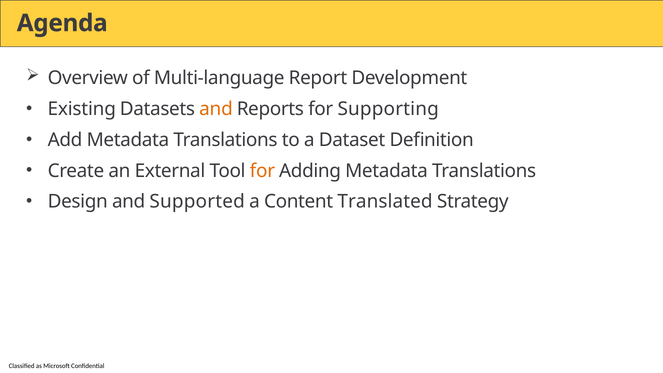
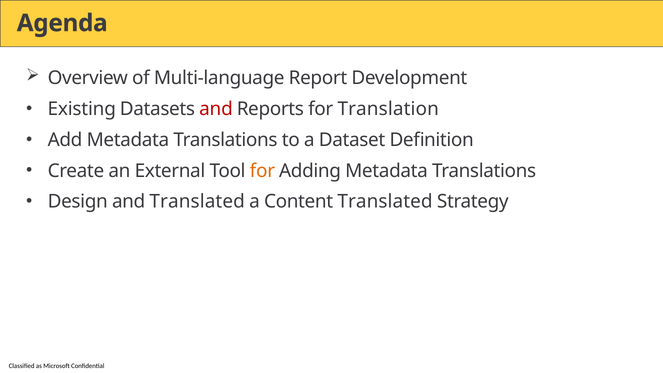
and at (216, 109) colour: orange -> red
Supporting: Supporting -> Translation
and Supported: Supported -> Translated
